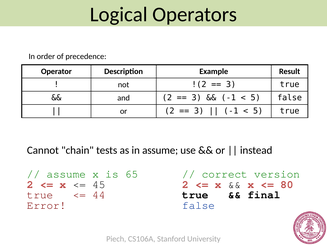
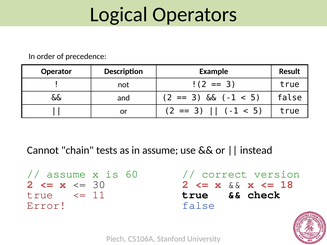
65: 65 -> 60
45: 45 -> 30
80: 80 -> 18
44: 44 -> 11
final: final -> check
